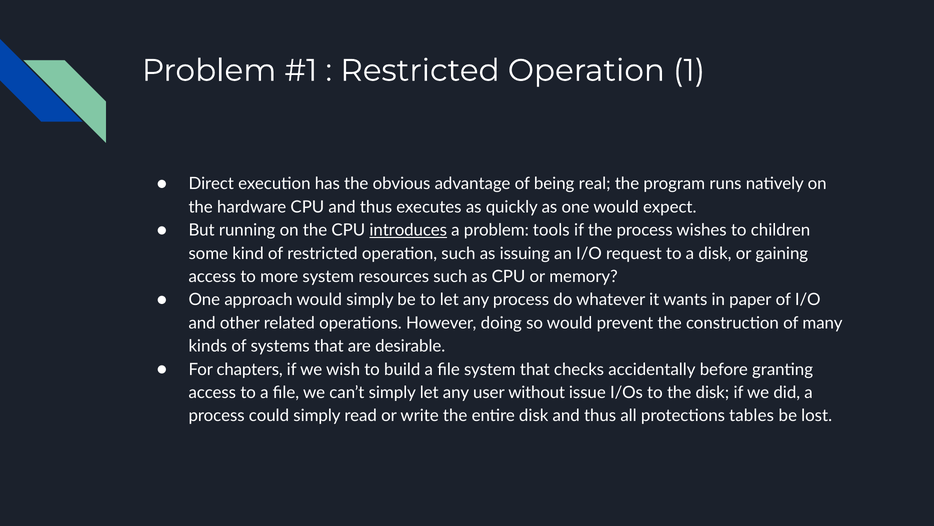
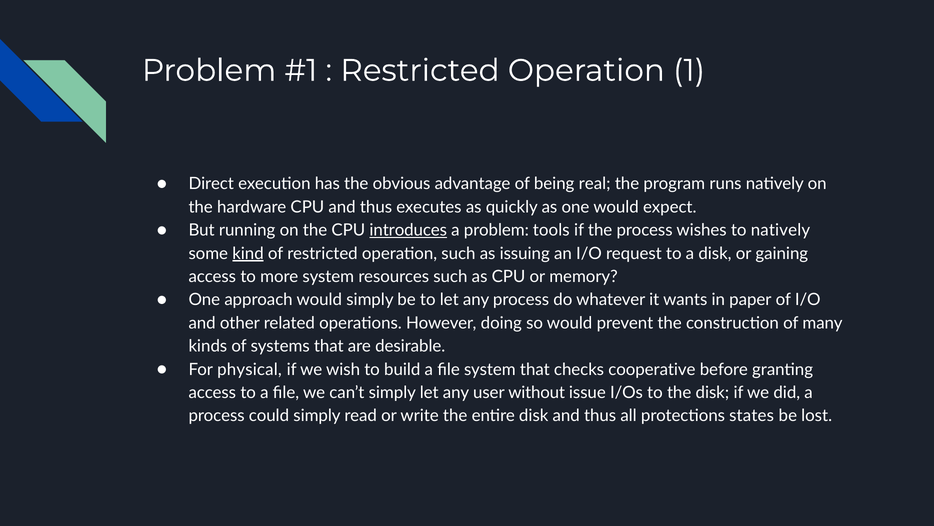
to children: children -> natively
kind underline: none -> present
chapters: chapters -> physical
accidentally: accidentally -> cooperative
tables: tables -> states
